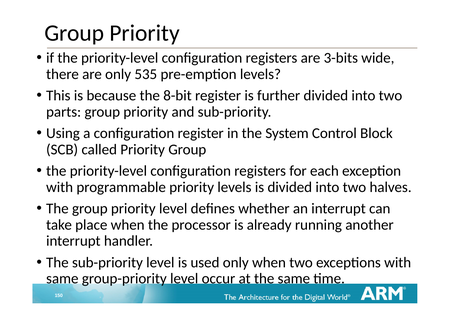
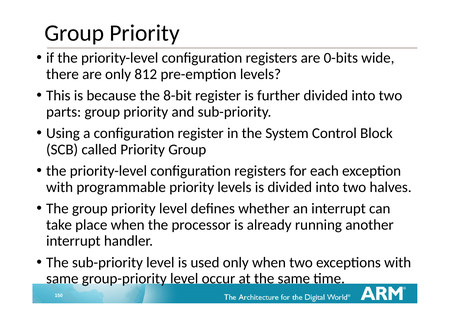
3-bits: 3-bits -> 0-bits
535: 535 -> 812
